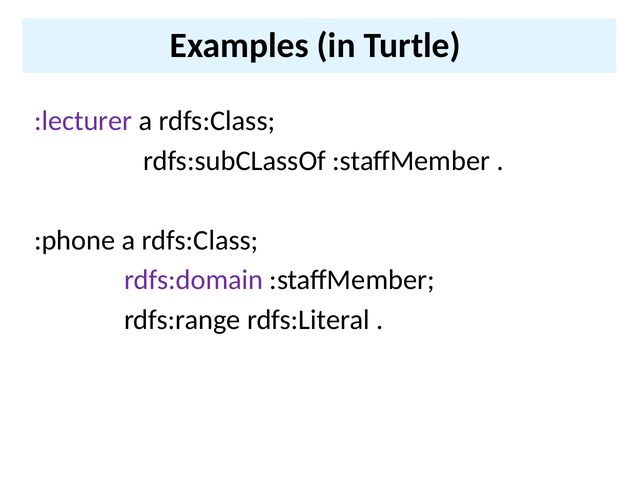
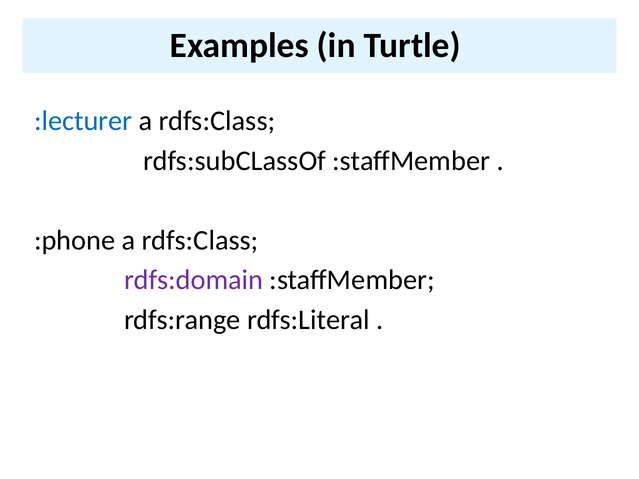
:lecturer colour: purple -> blue
